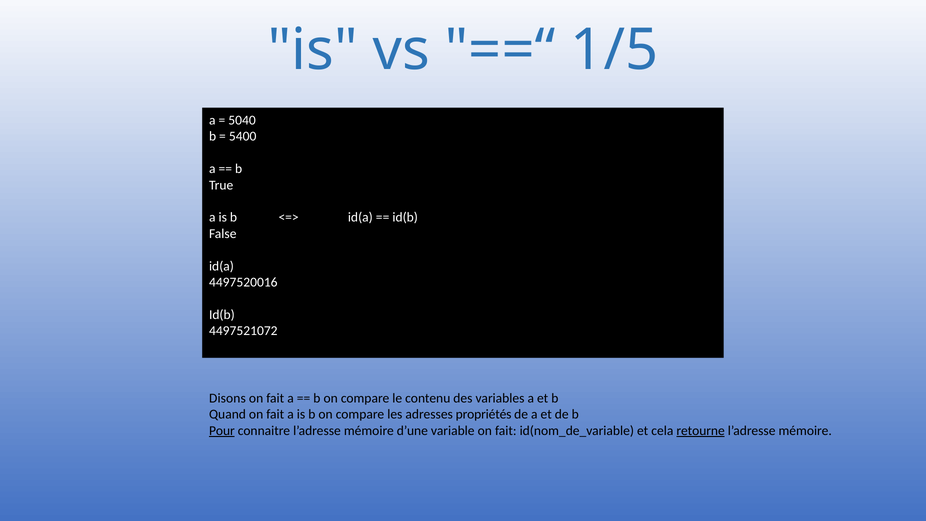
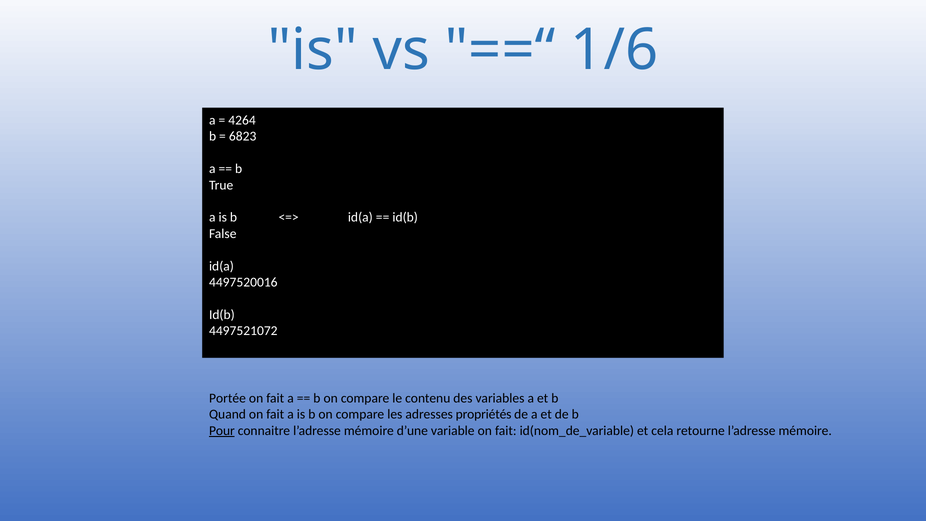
1/5: 1/5 -> 1/6
5040: 5040 -> 4264
5400: 5400 -> 6823
Disons: Disons -> Portée
retourne underline: present -> none
